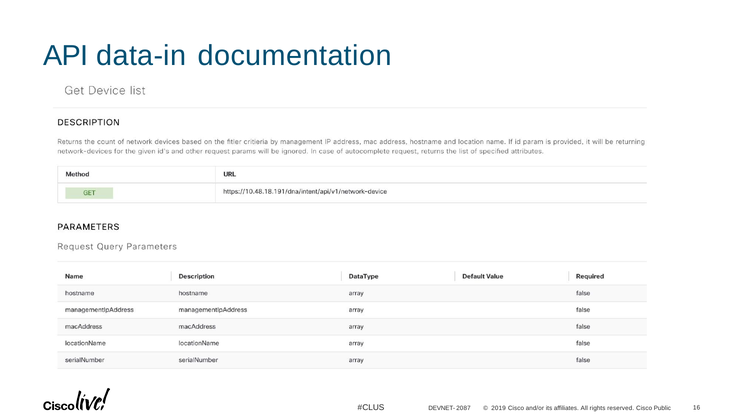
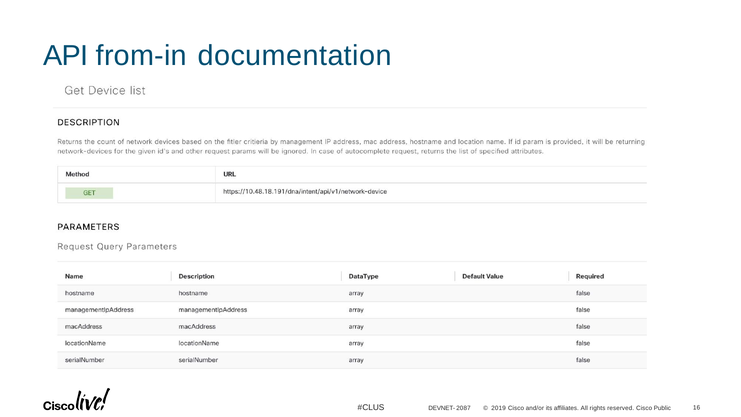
data-in: data-in -> from-in
